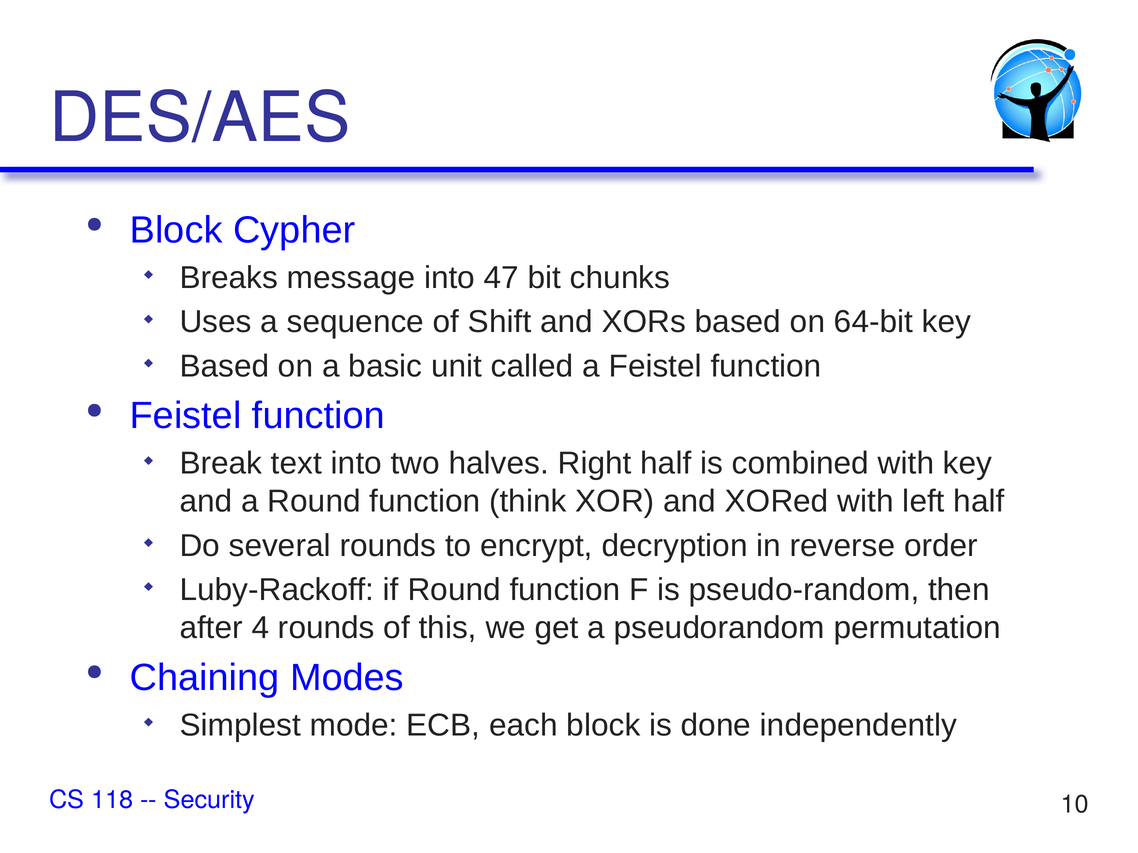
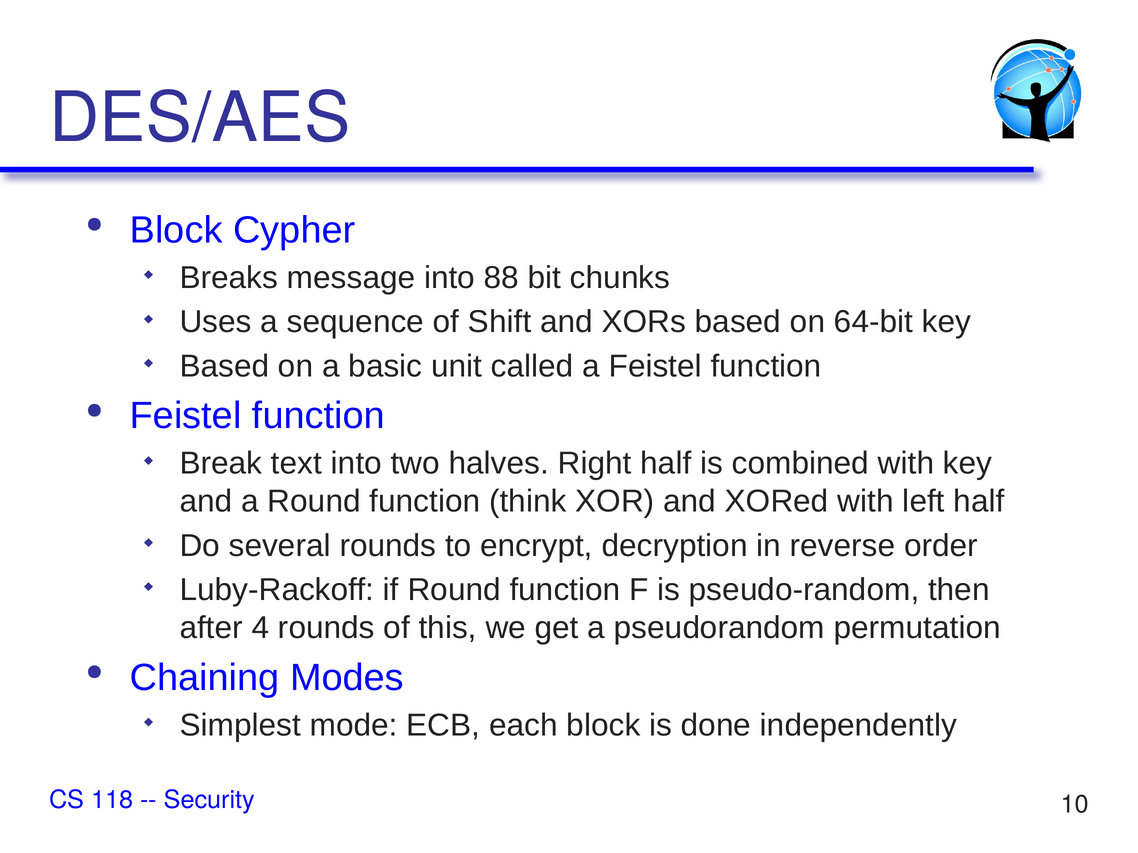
47: 47 -> 88
